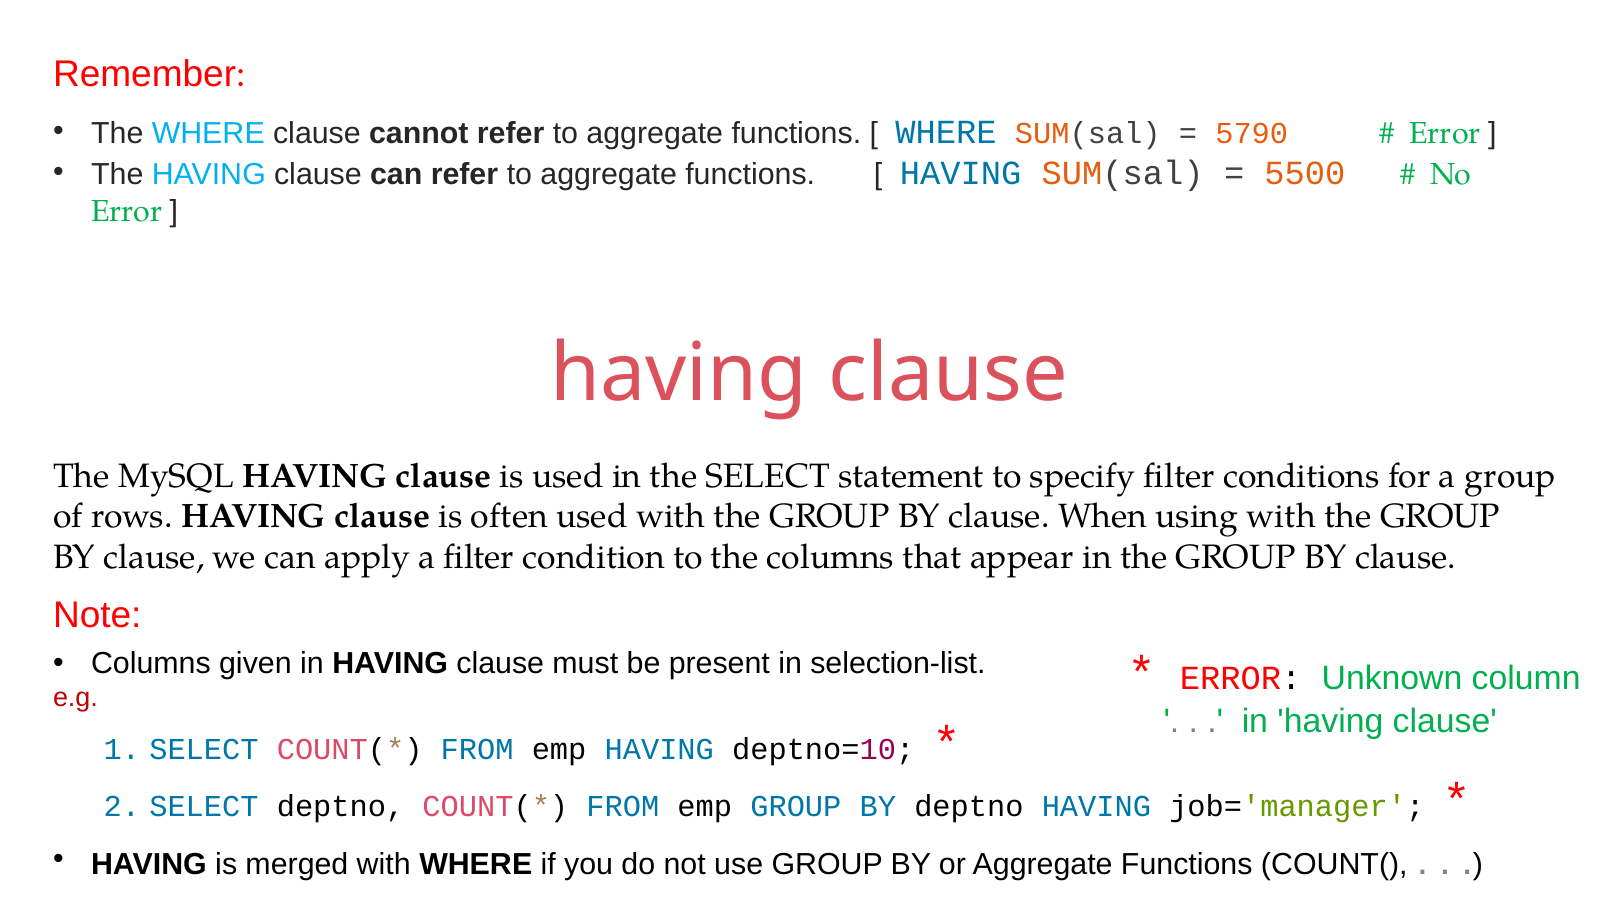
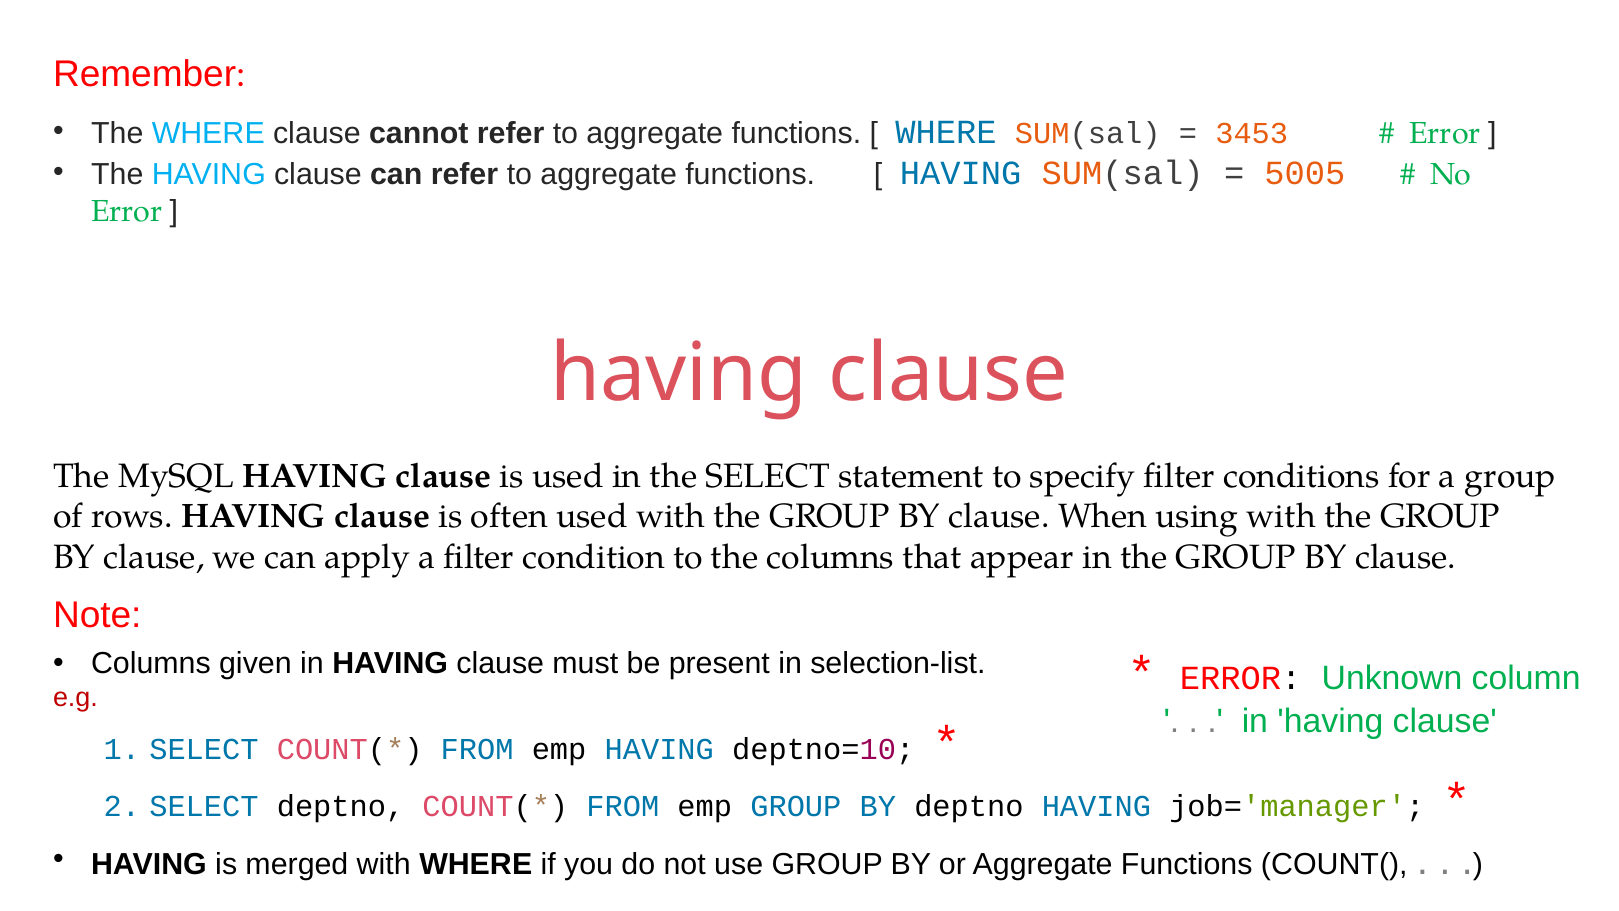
5790: 5790 -> 3453
5500: 5500 -> 5005
